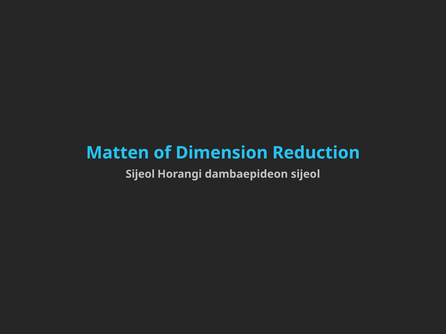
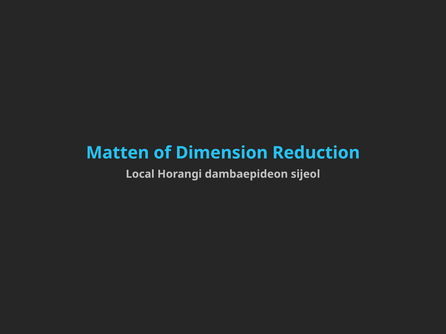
Sijeol at (140, 174): Sijeol -> Local
